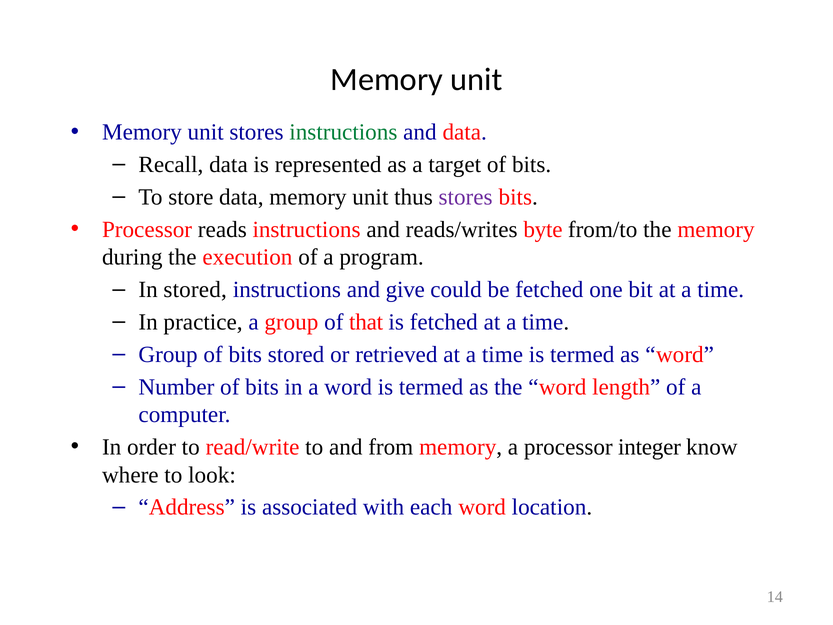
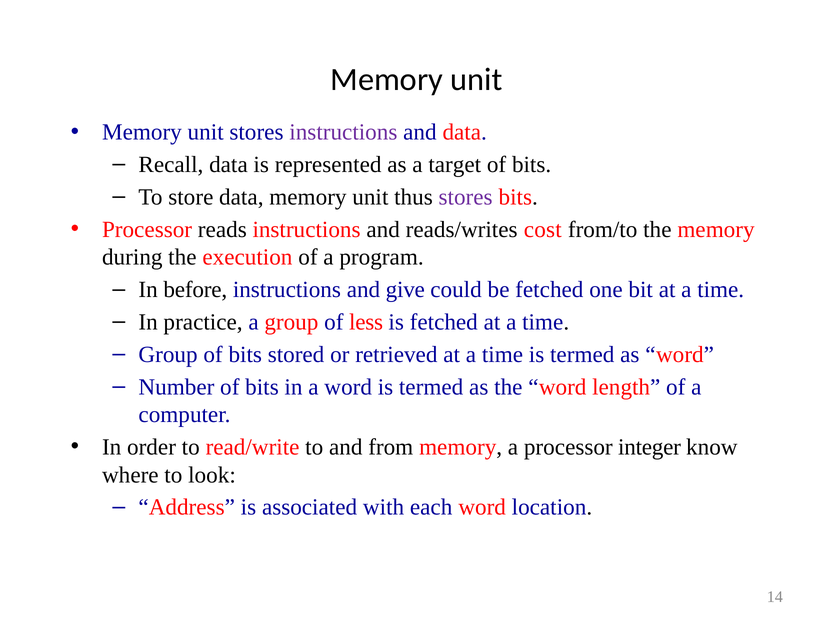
instructions at (343, 132) colour: green -> purple
byte: byte -> cost
In stored: stored -> before
that: that -> less
